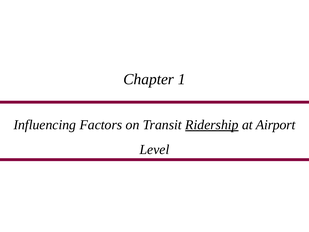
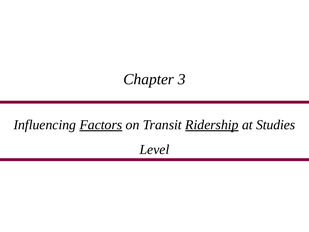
1: 1 -> 3
Factors underline: none -> present
Airport: Airport -> Studies
